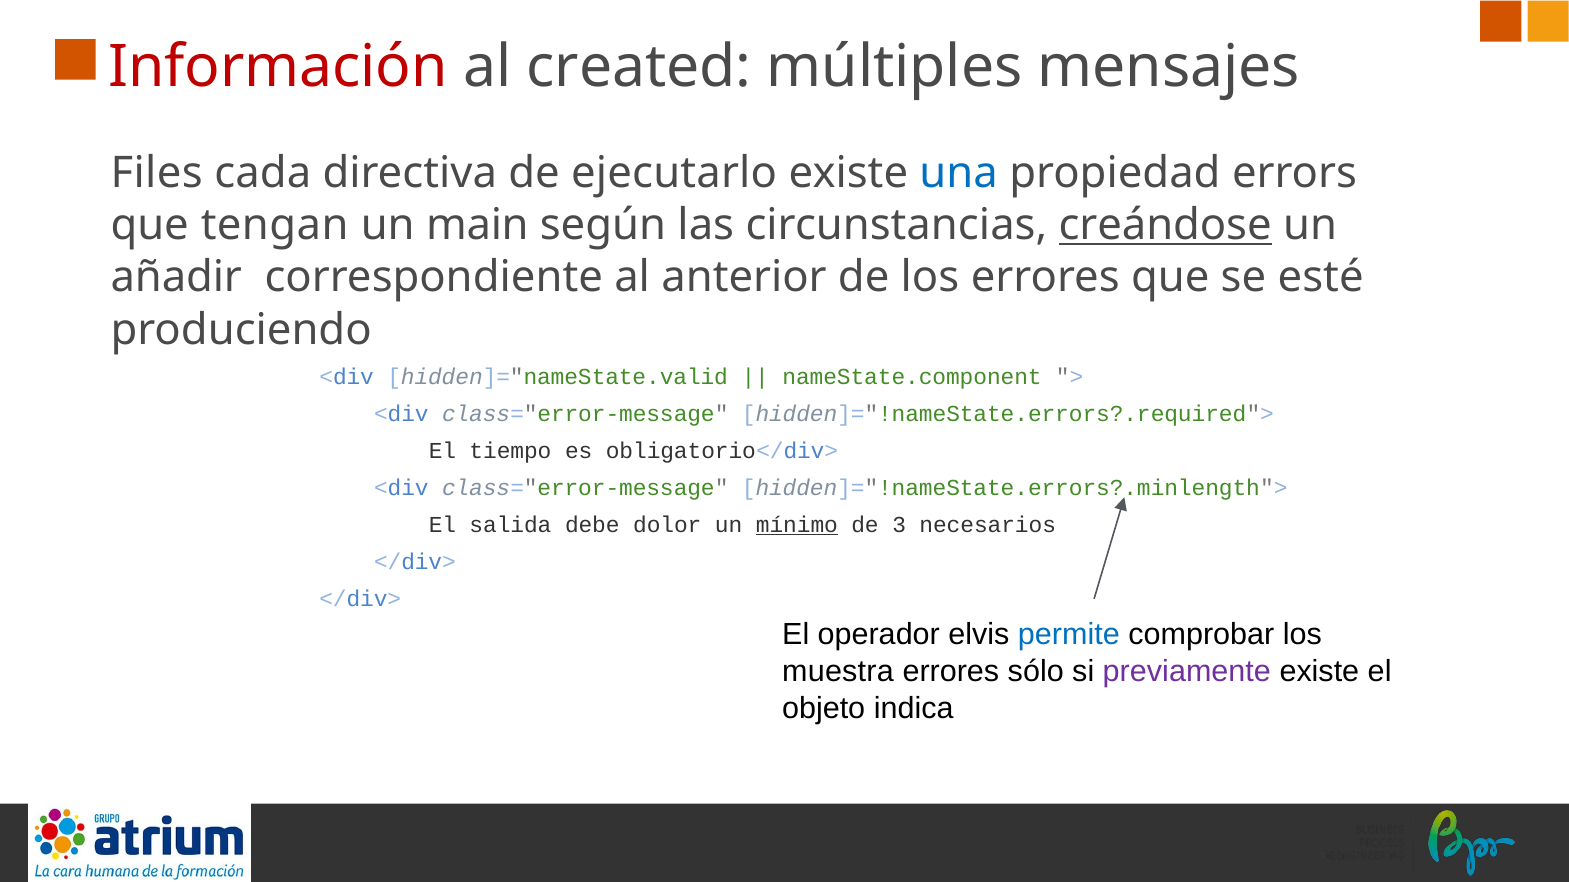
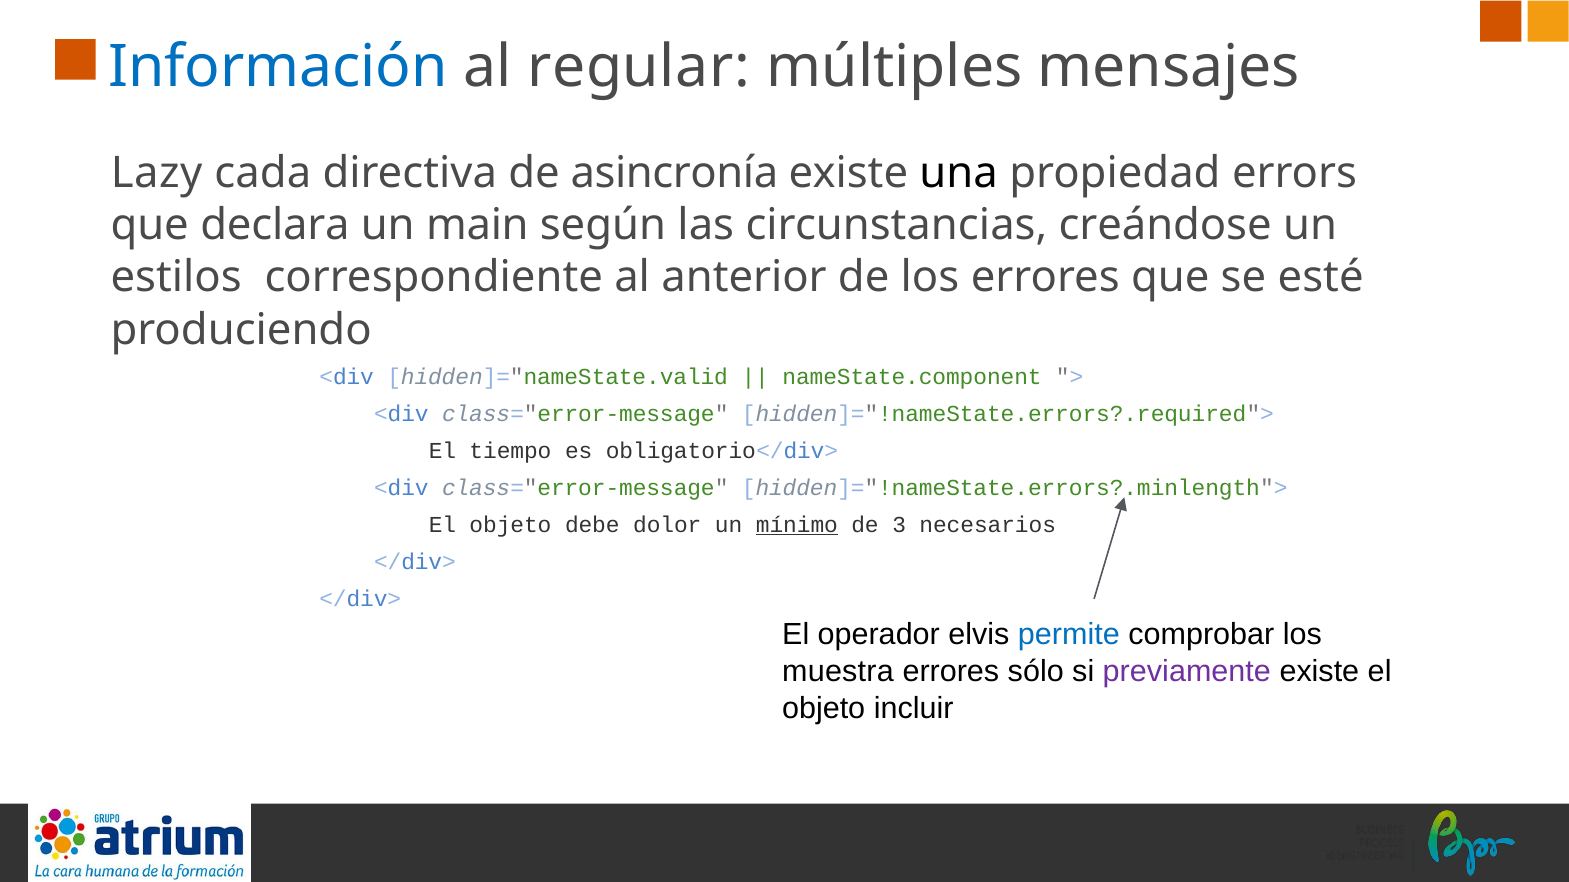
Información colour: red -> blue
created: created -> regular
Files: Files -> Lazy
ejecutarlo: ejecutarlo -> asincronía
una colour: blue -> black
tengan: tengan -> declara
creándose underline: present -> none
añadir: añadir -> estilos
salida at (510, 525): salida -> objeto
indica: indica -> incluir
